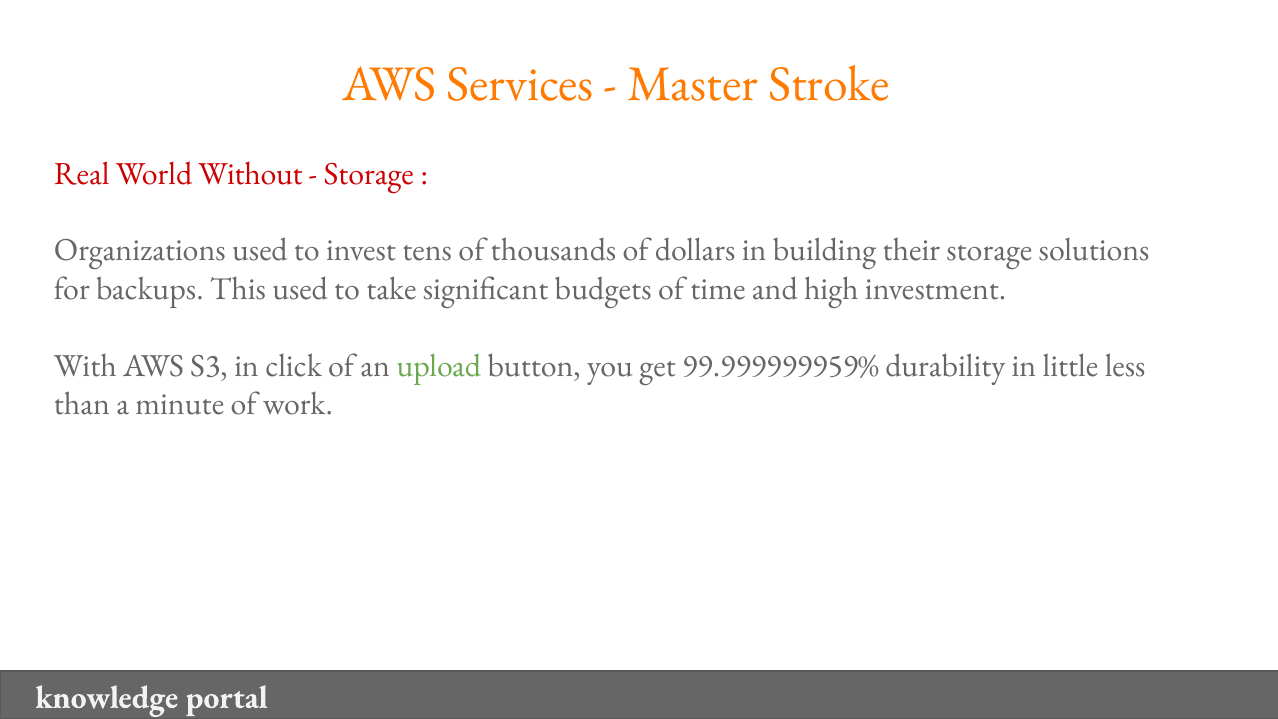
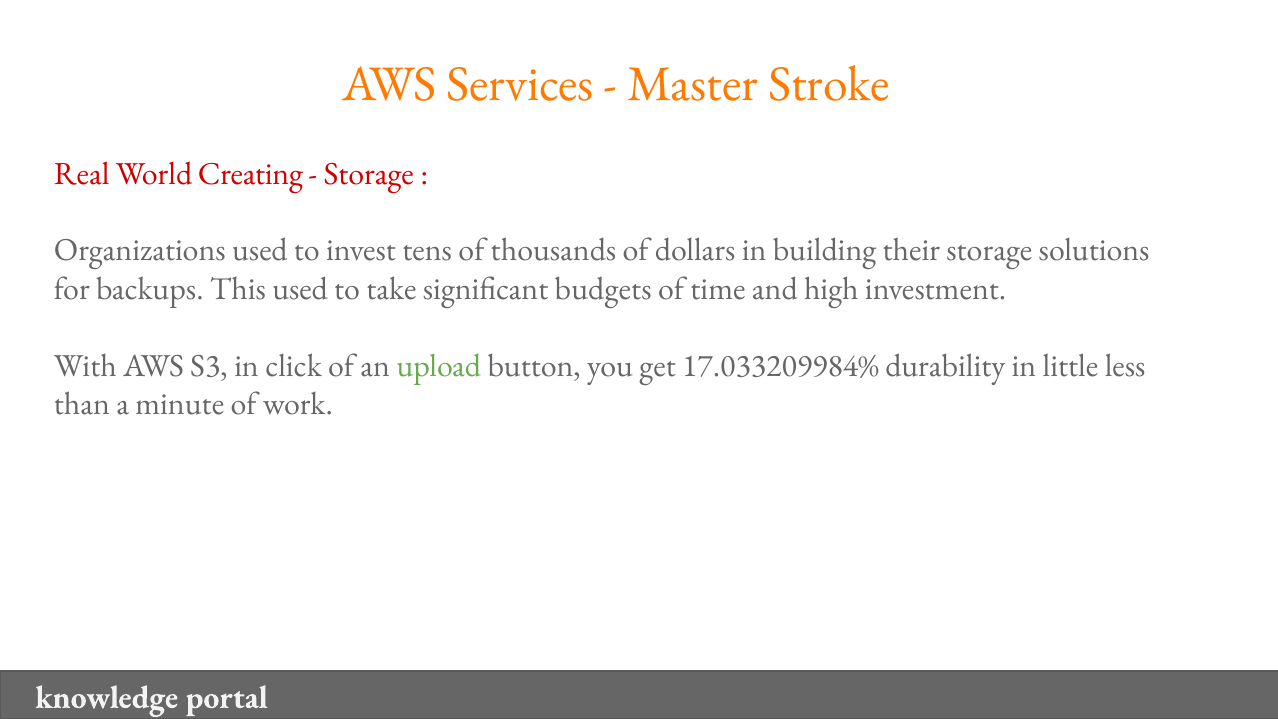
Without: Without -> Creating
99.999999959%: 99.999999959% -> 17.033209984%
